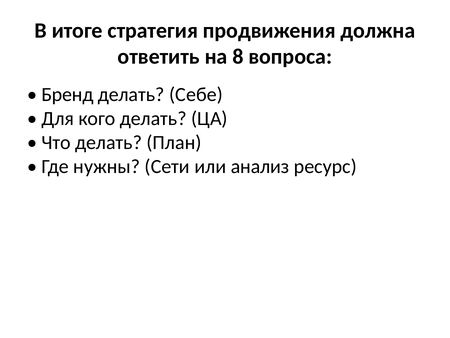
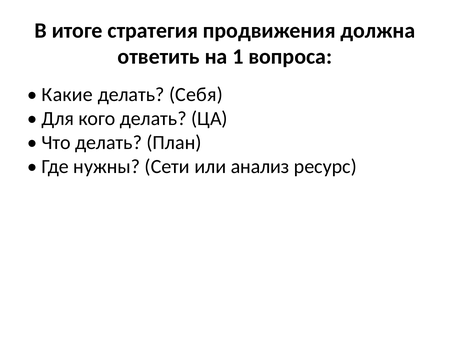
8: 8 -> 1
Бренд: Бренд -> Какие
Себе: Себе -> Себя
